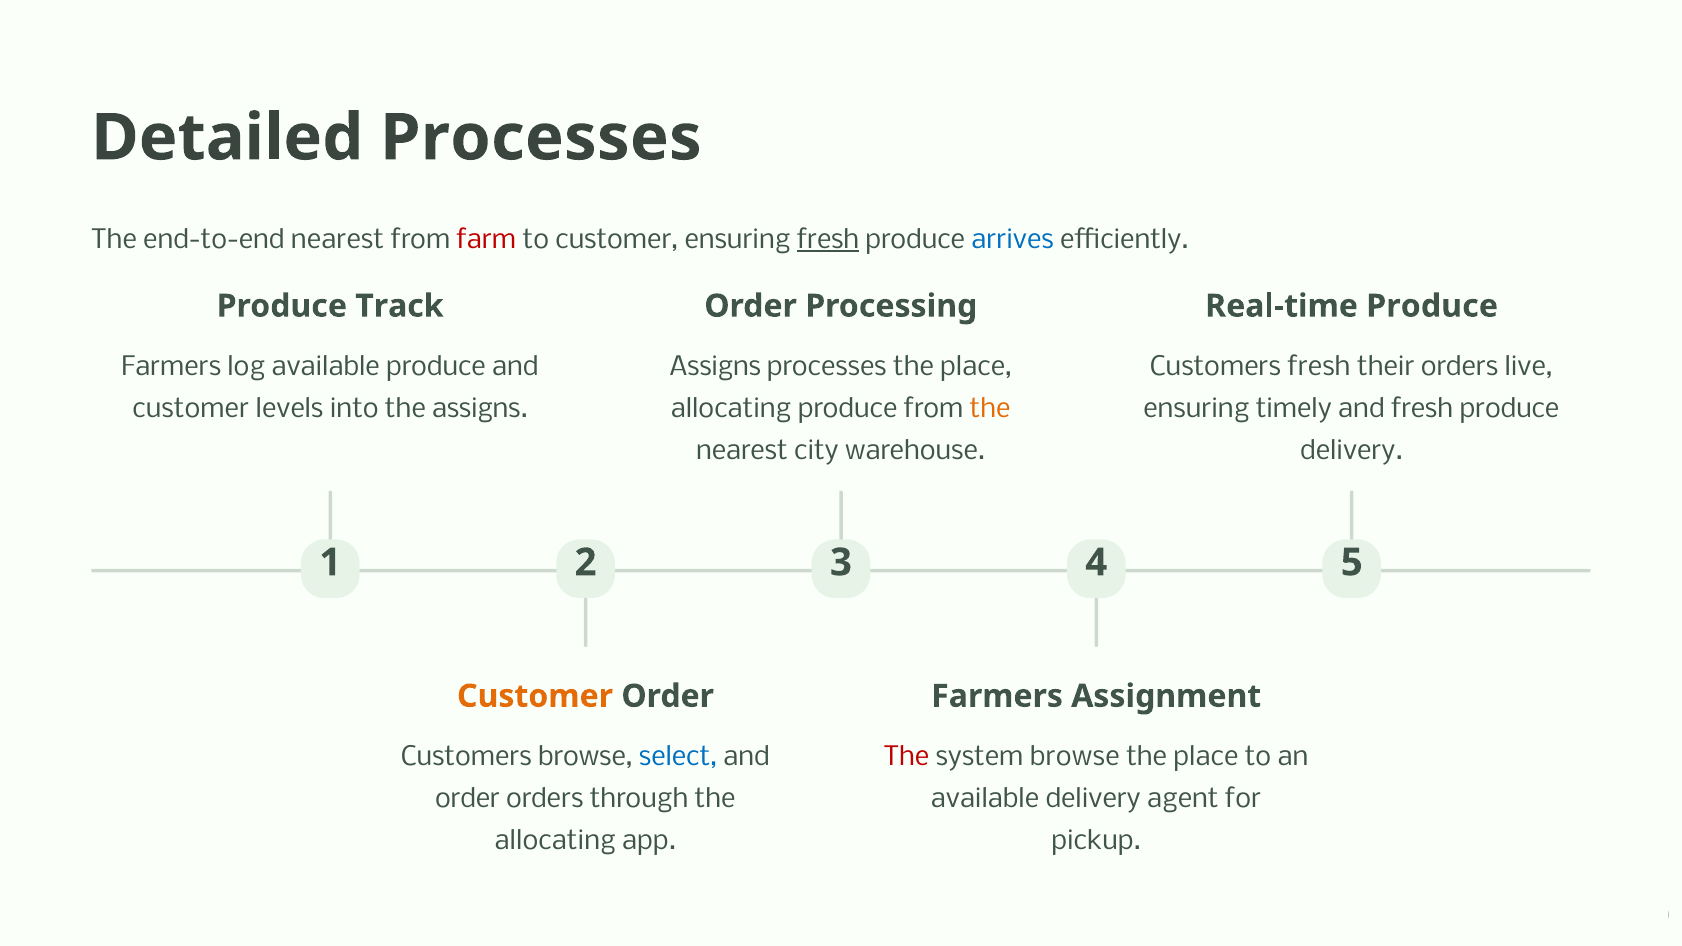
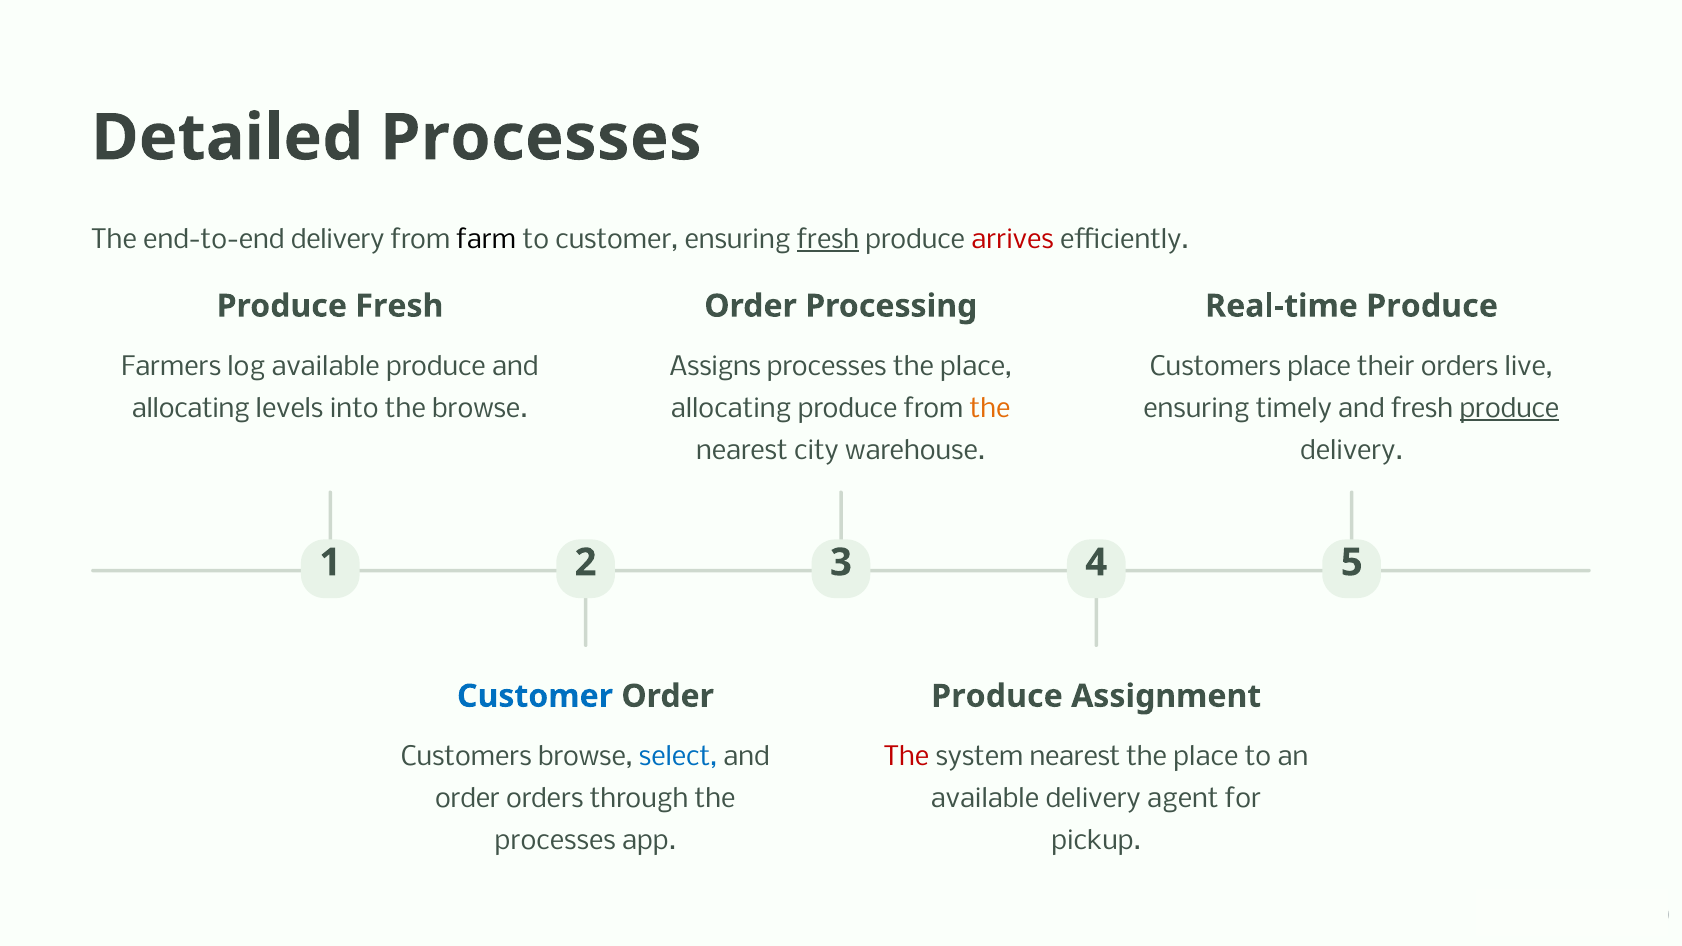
end-to-end nearest: nearest -> delivery
farm colour: red -> black
arrives colour: blue -> red
Produce Track: Track -> Fresh
Customers fresh: fresh -> place
customer at (191, 409): customer -> allocating
the assigns: assigns -> browse
produce at (1509, 409) underline: none -> present
Customer at (535, 696) colour: orange -> blue
Farmers at (997, 696): Farmers -> Produce
system browse: browse -> nearest
allocating at (555, 841): allocating -> processes
